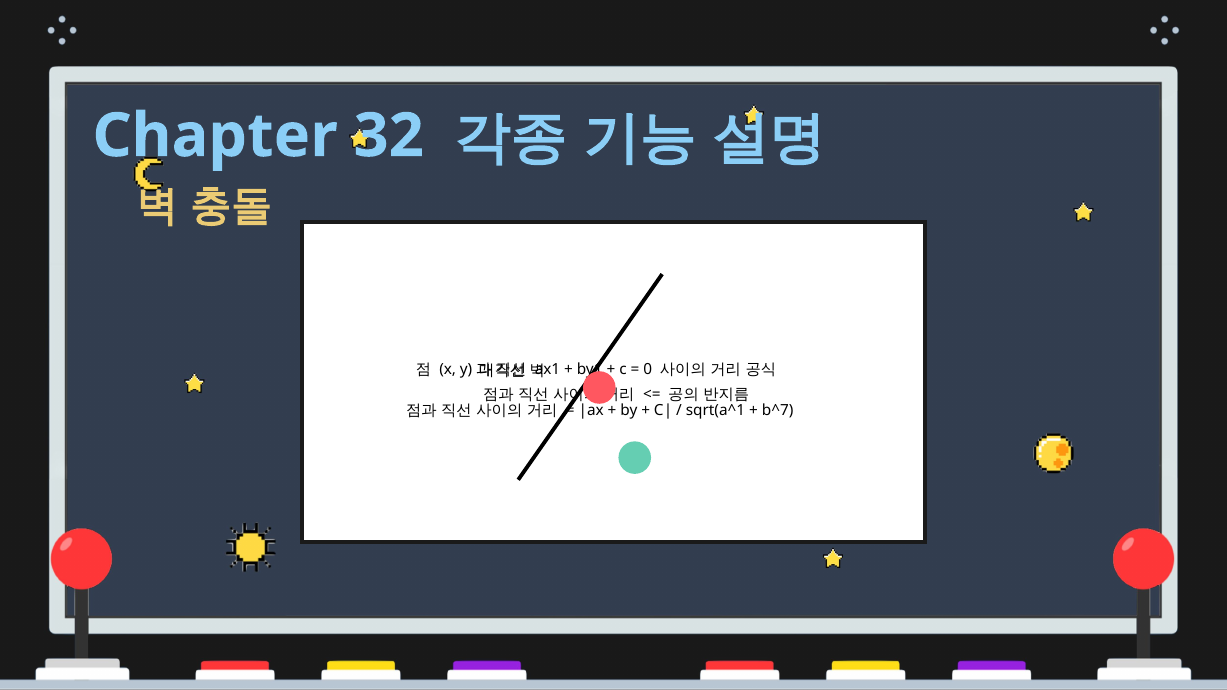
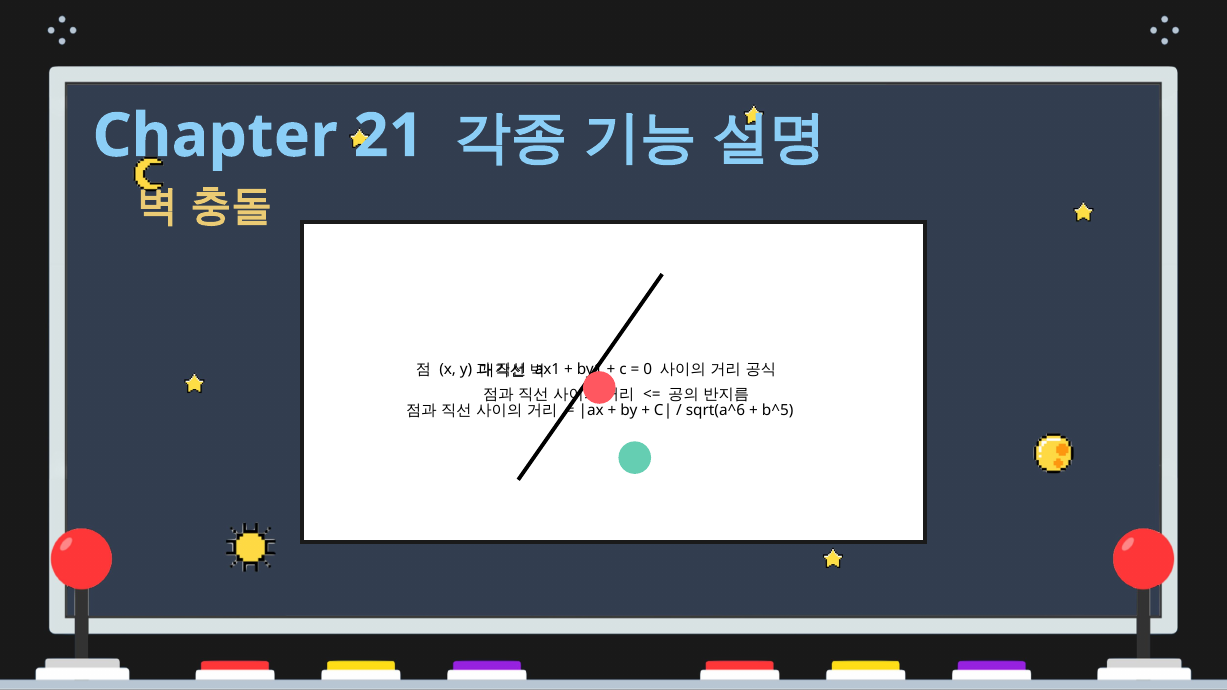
32: 32 -> 21
sqrt(a^1: sqrt(a^1 -> sqrt(a^6
b^7: b^7 -> b^5
